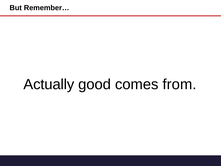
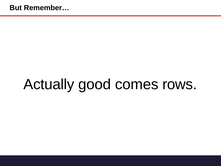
from: from -> rows
